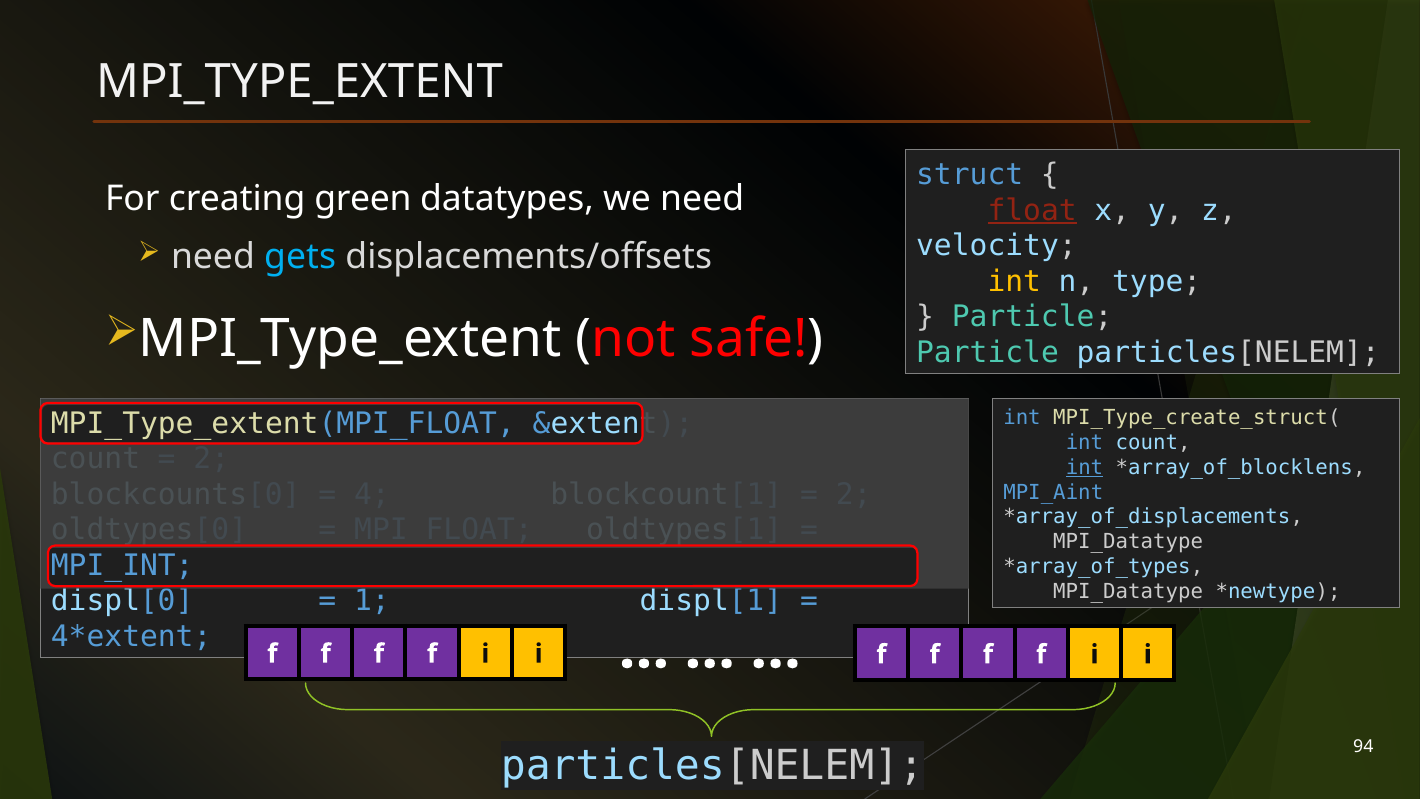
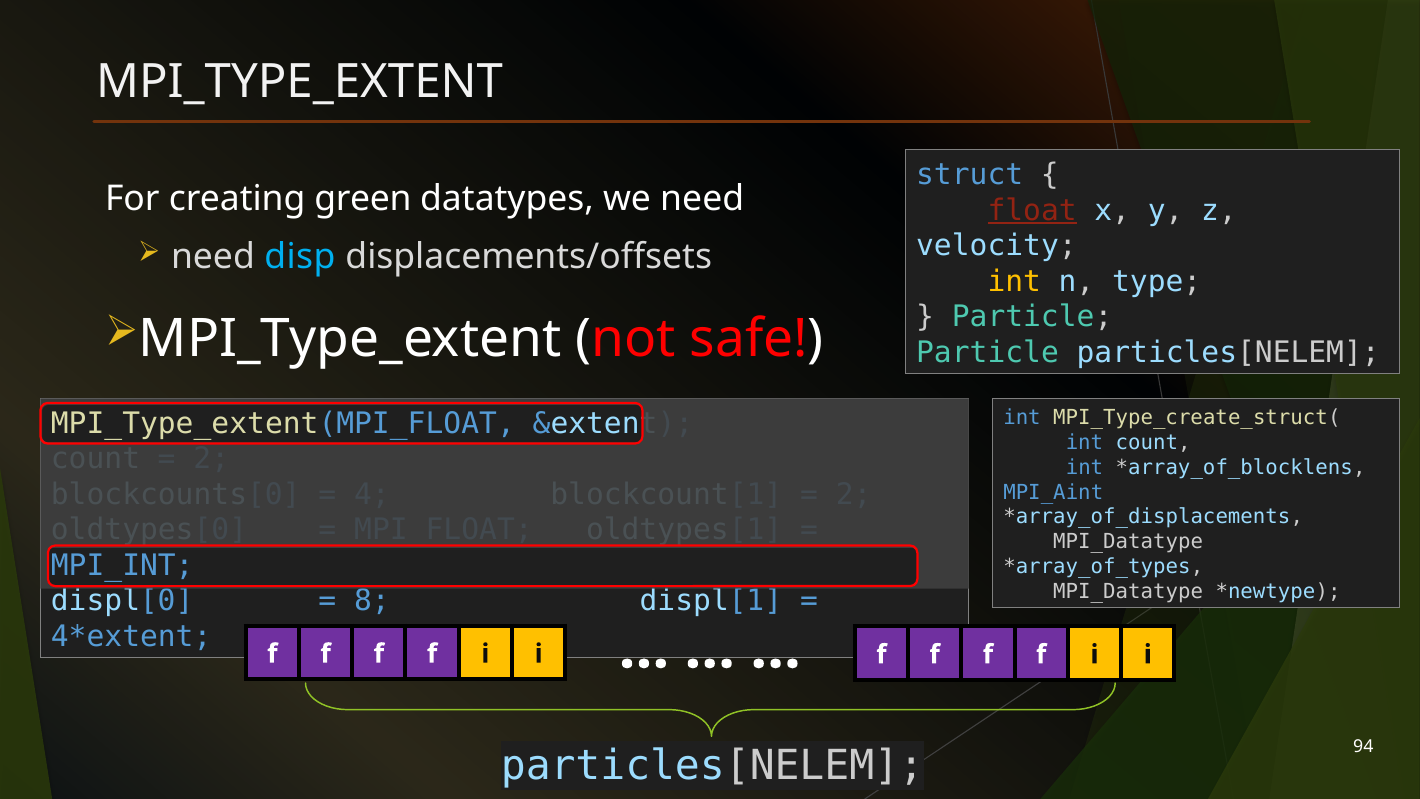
gets: gets -> disp
int at (1085, 467) underline: present -> none
1: 1 -> 8
